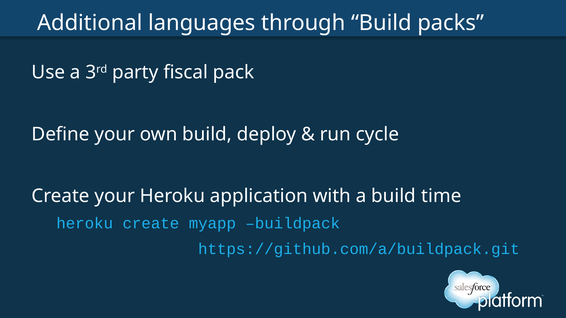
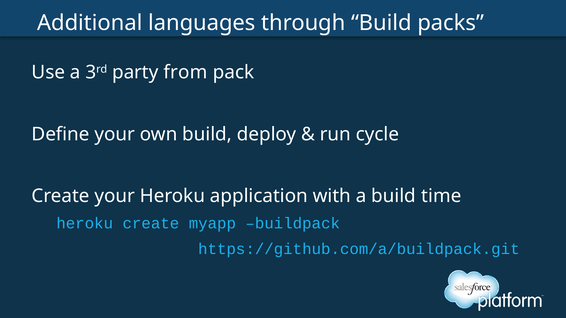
fiscal: fiscal -> from
